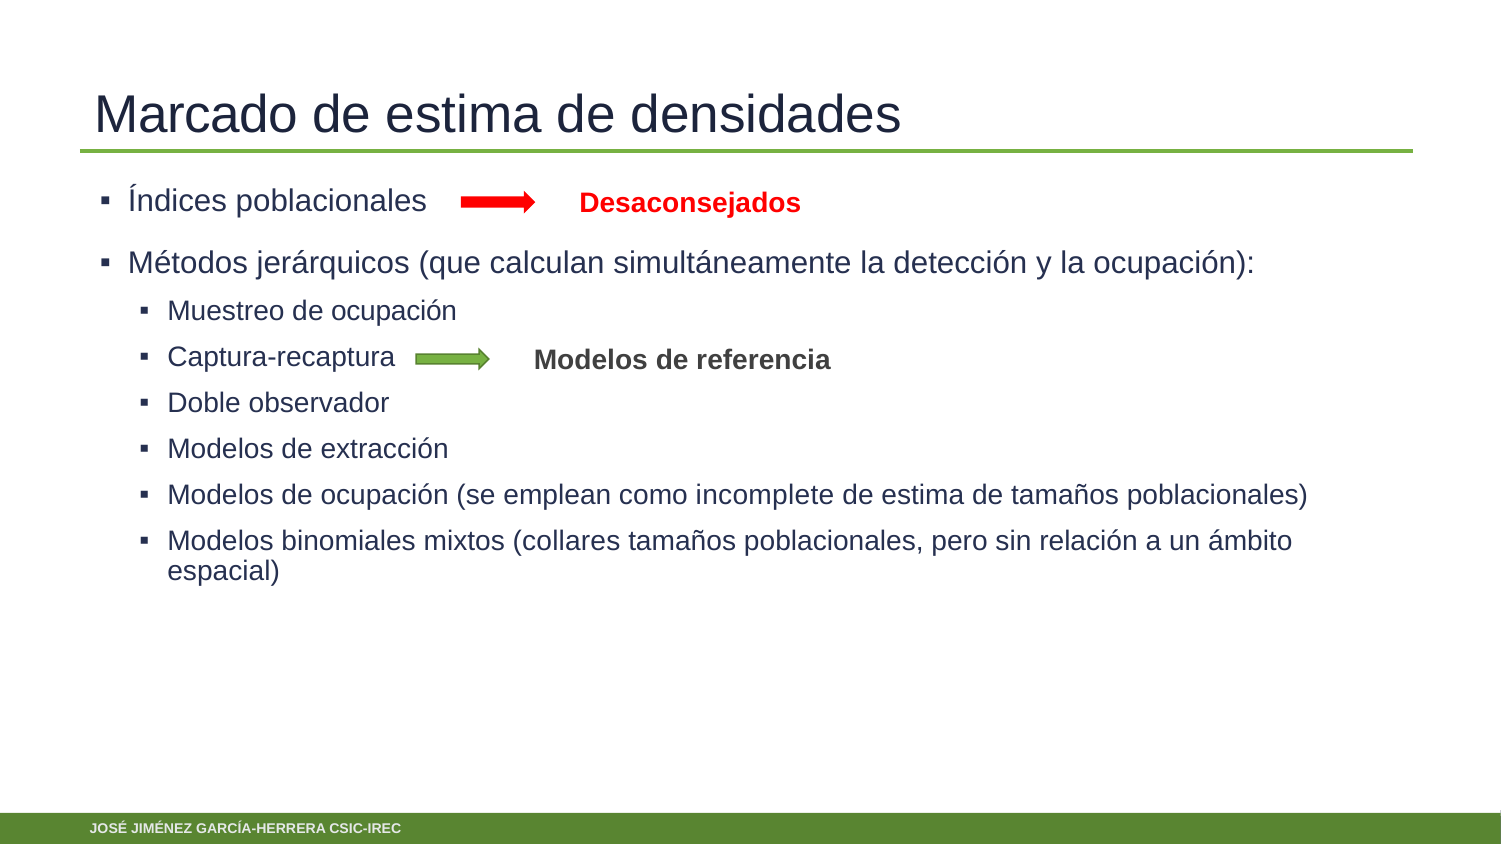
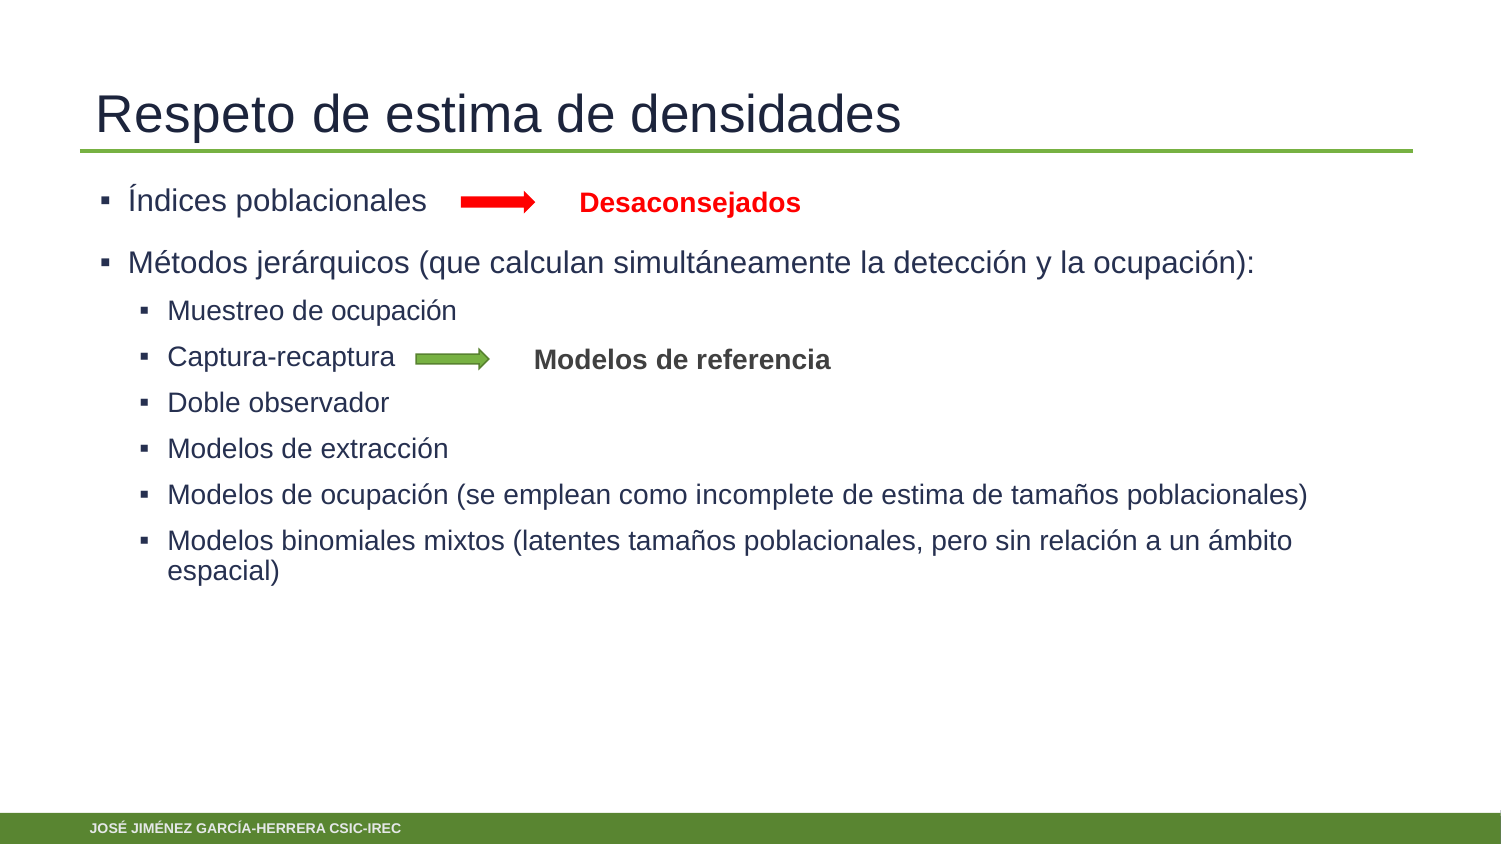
Marcado: Marcado -> Respeto
collares: collares -> latentes
